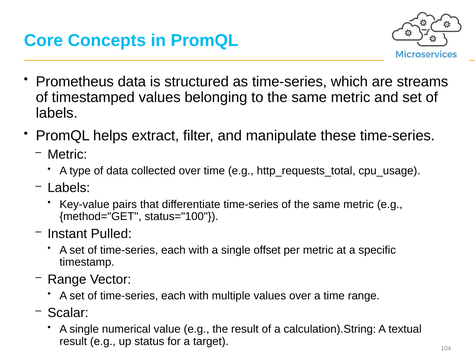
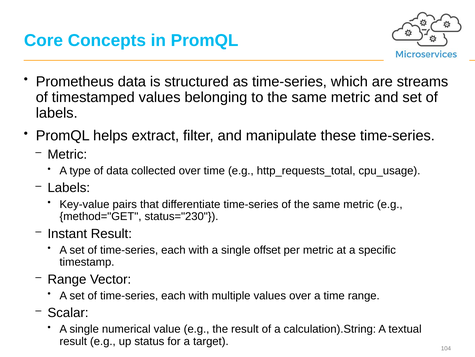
status="100: status="100 -> status="230
Instant Pulled: Pulled -> Result
